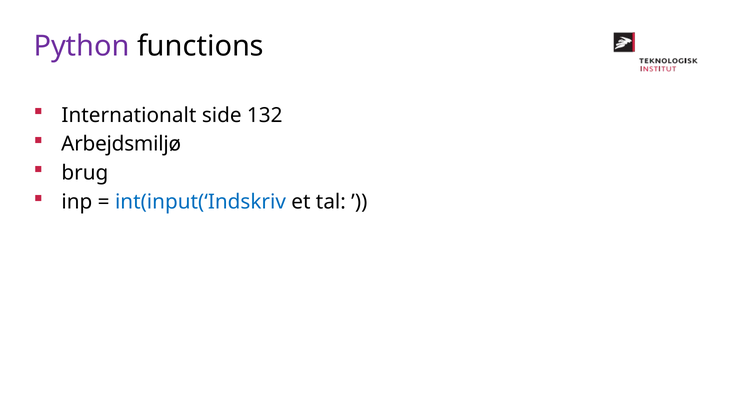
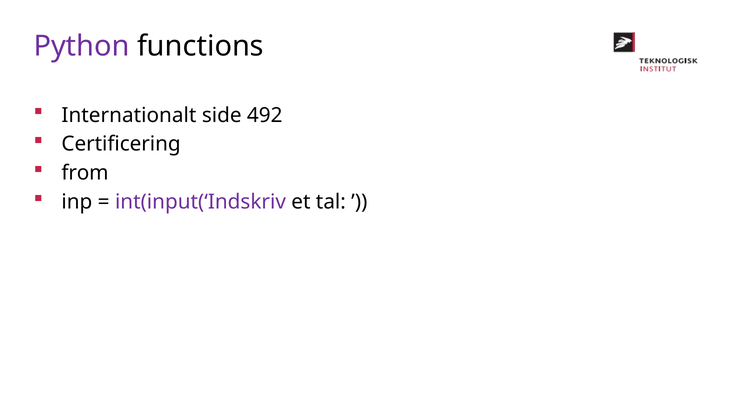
132: 132 -> 492
Arbejdsmiljø: Arbejdsmiljø -> Certificering
brug: brug -> from
int(input(‘Indskriv colour: blue -> purple
